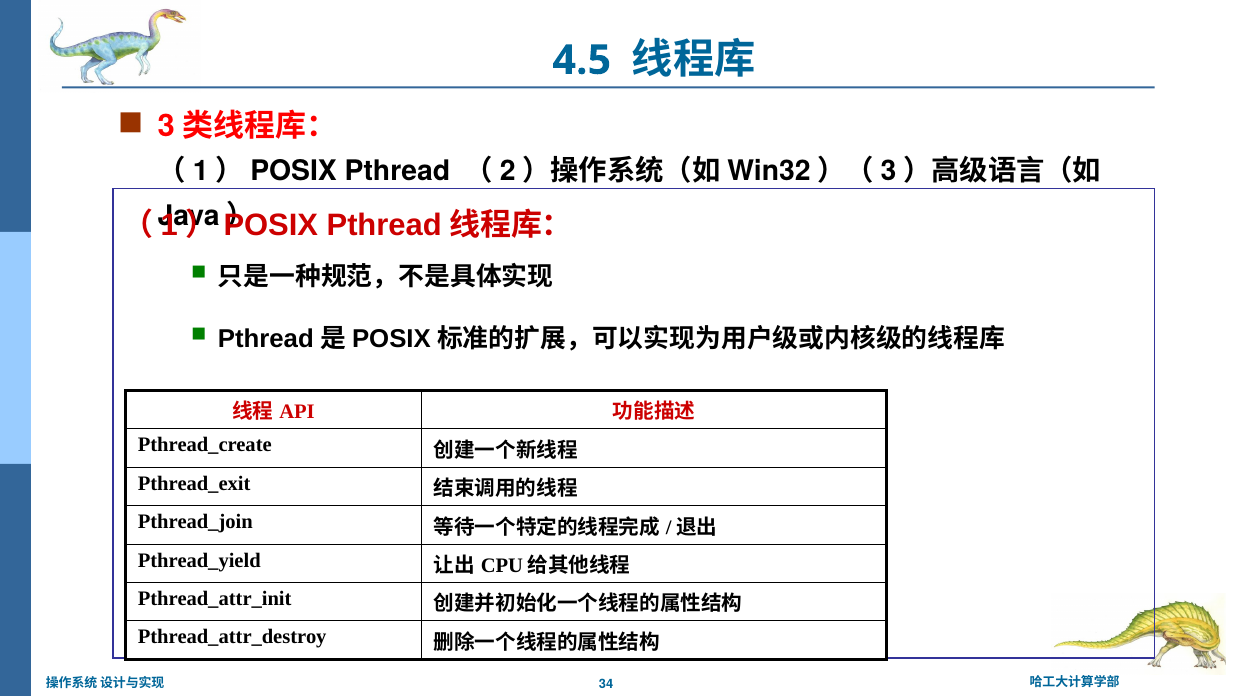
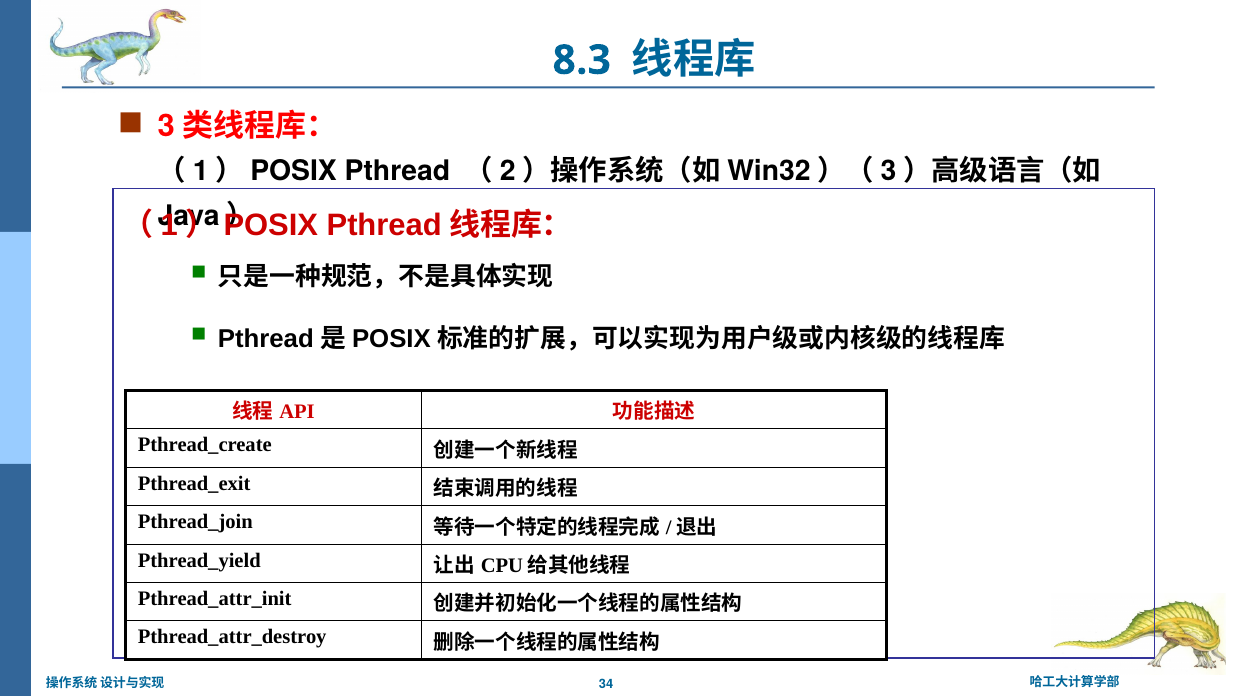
4.5: 4.5 -> 8.3
